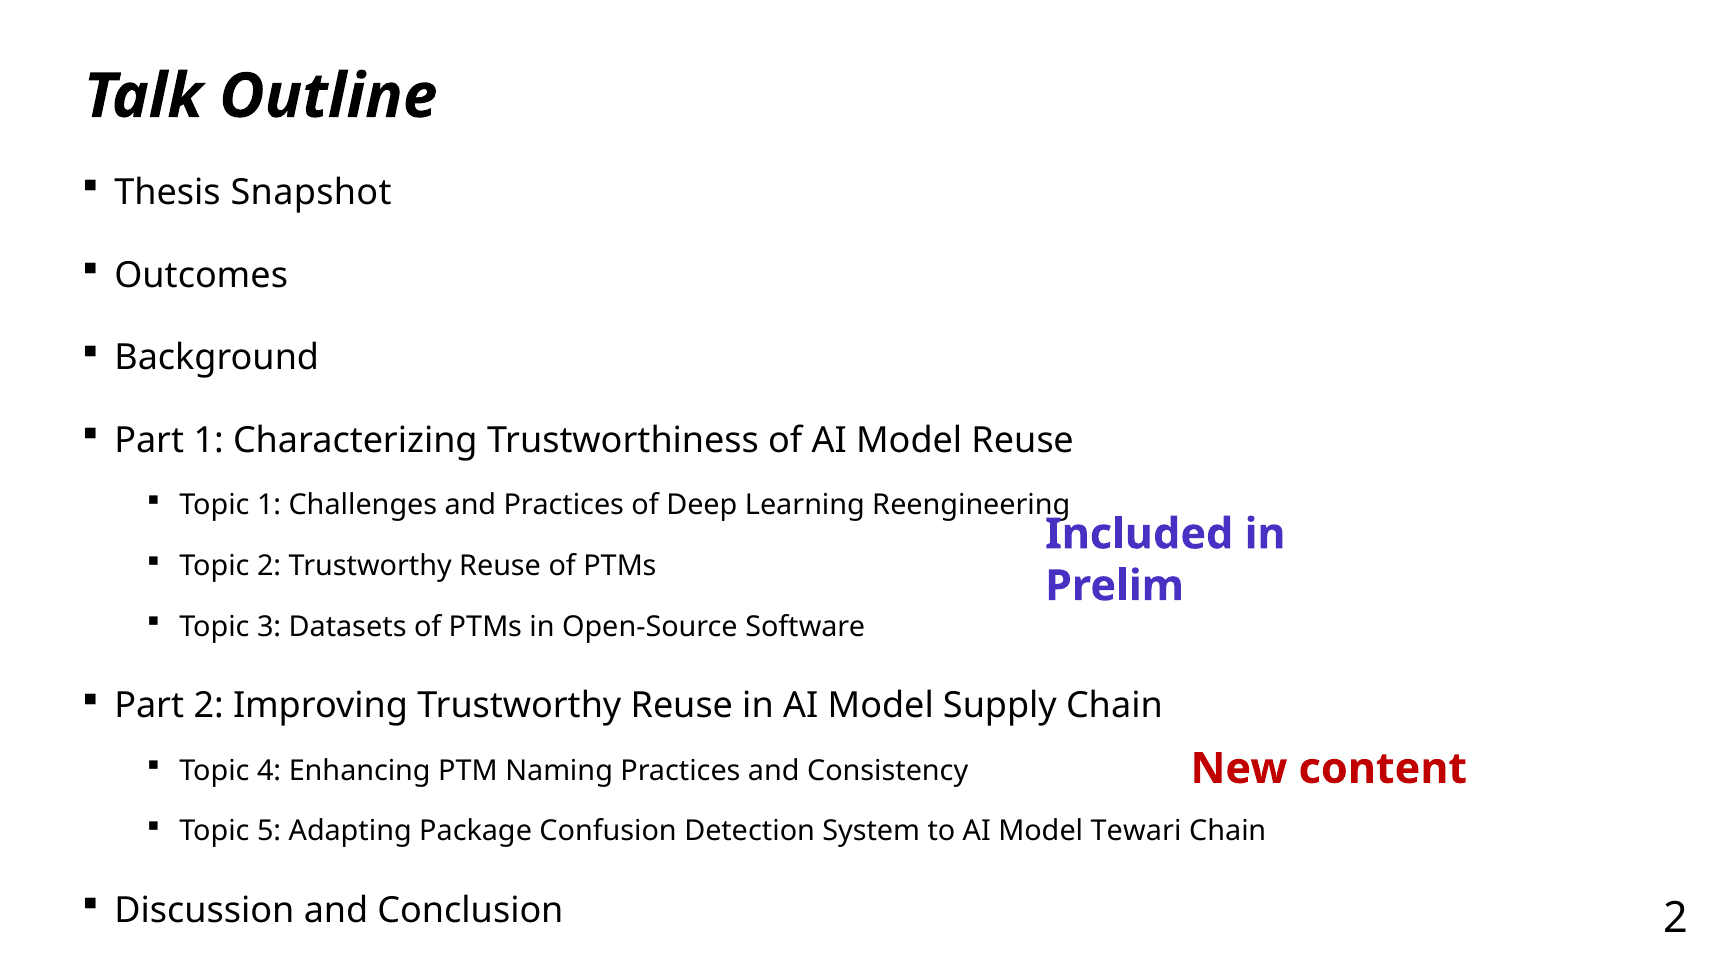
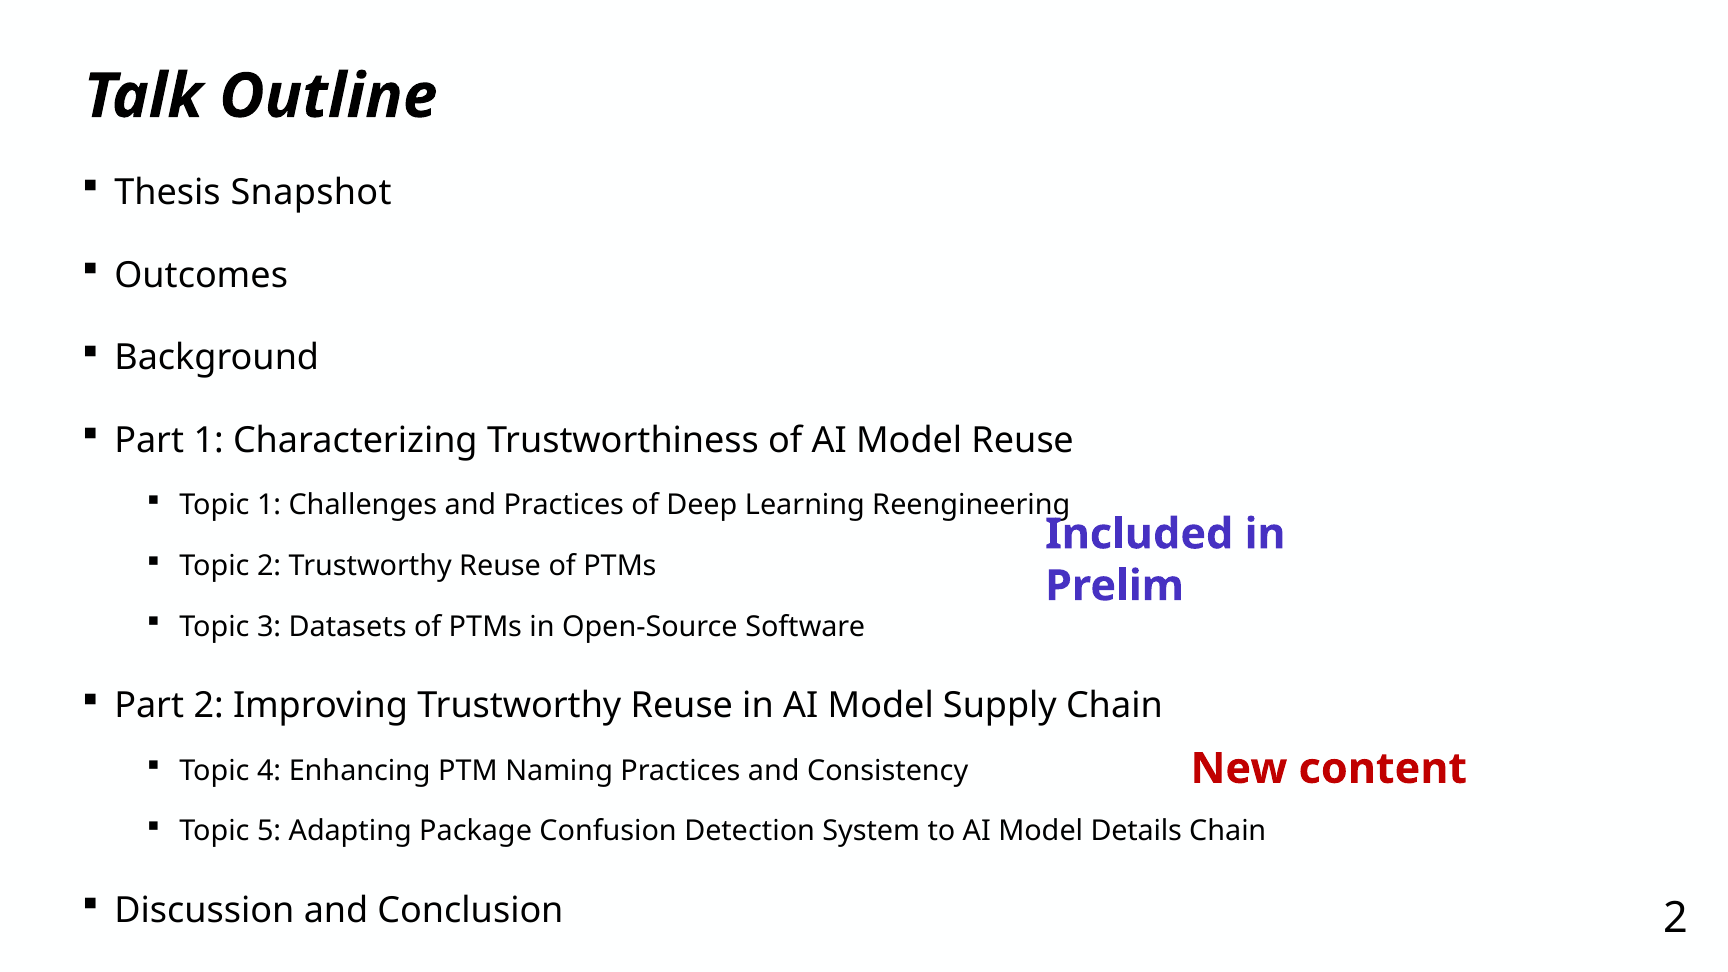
Tewari: Tewari -> Details
